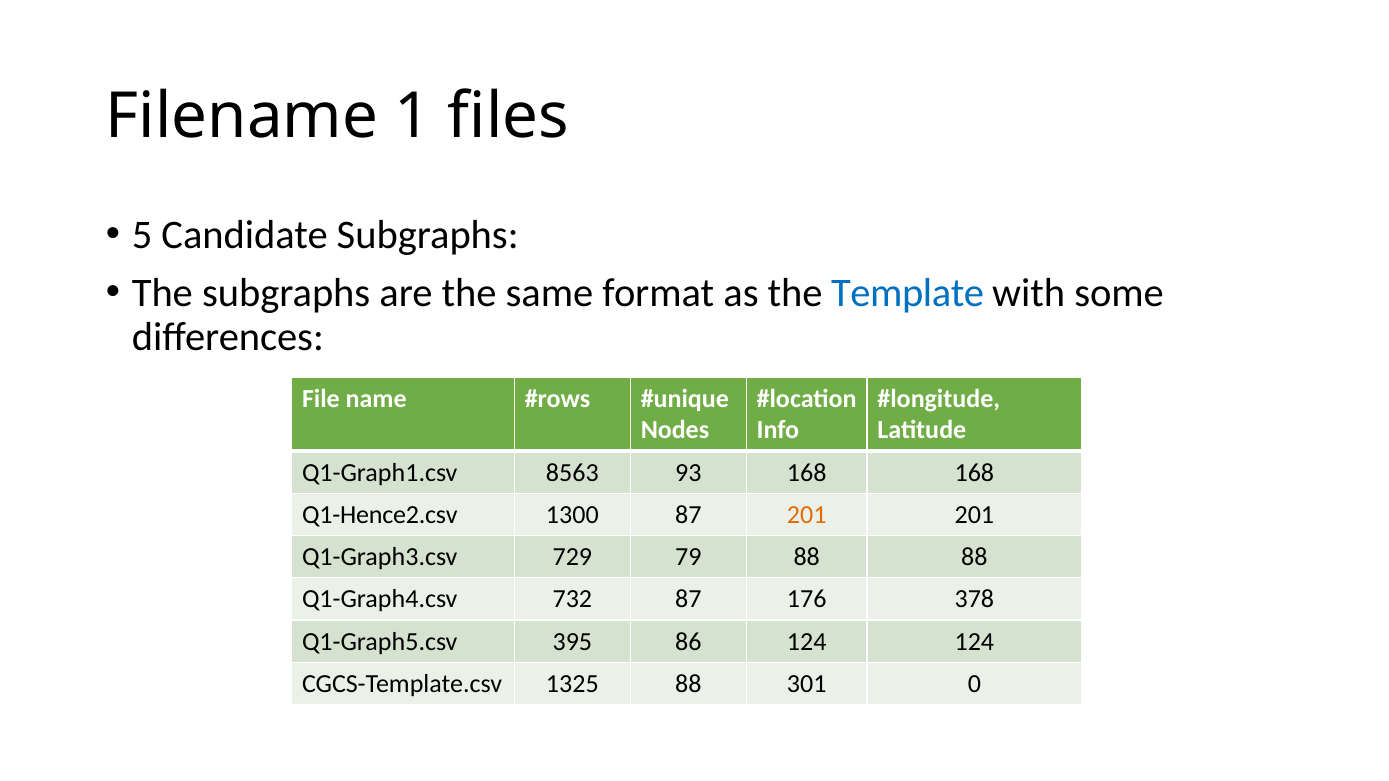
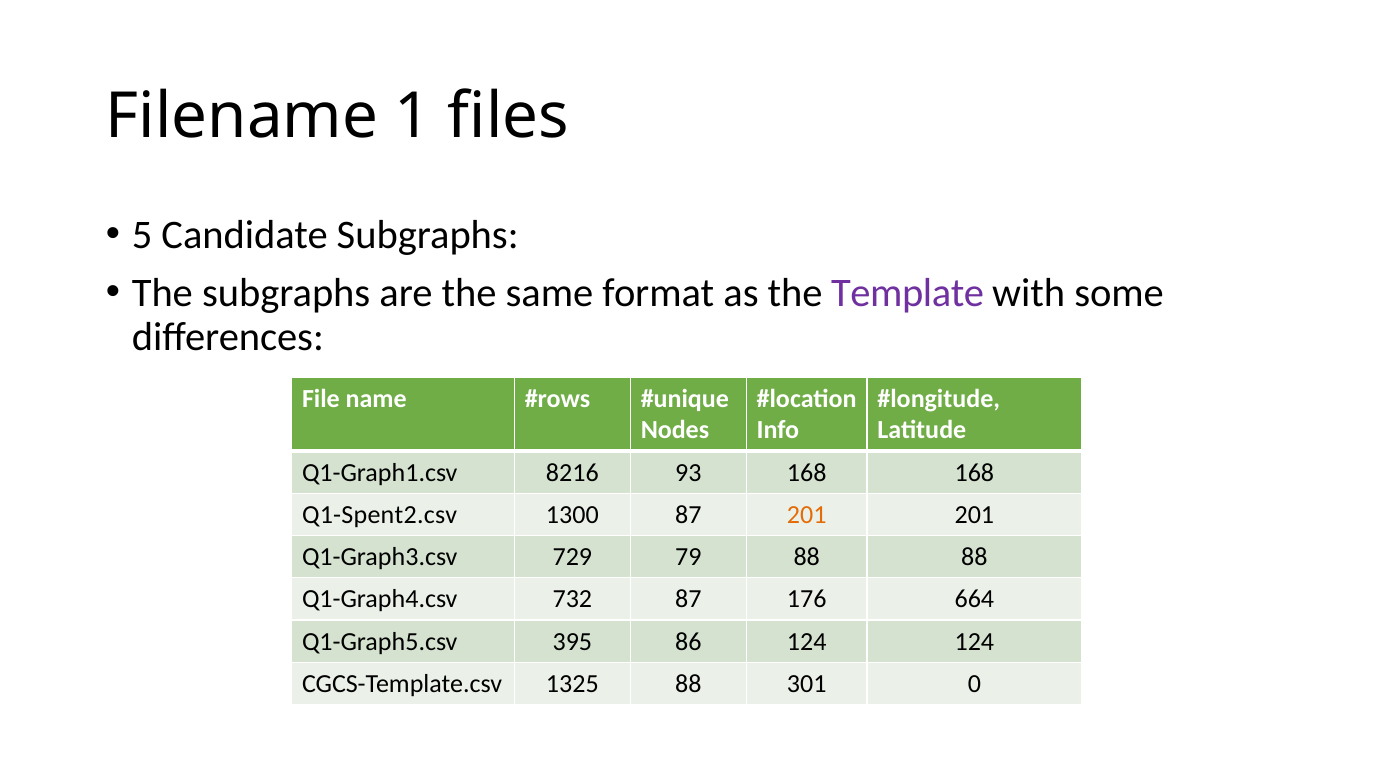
Template colour: blue -> purple
8563: 8563 -> 8216
Q1-Hence2.csv: Q1-Hence2.csv -> Q1-Spent2.csv
378: 378 -> 664
